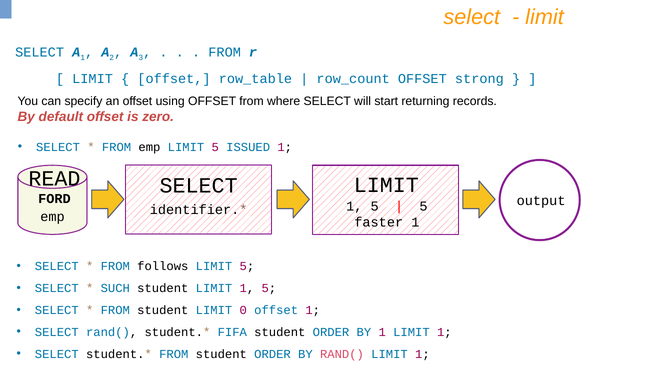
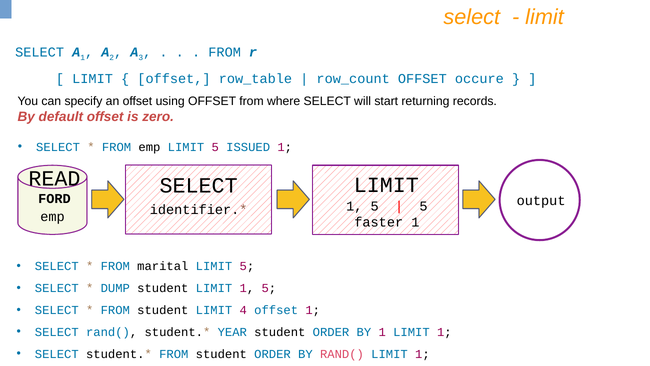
strong: strong -> occure
follows: follows -> marital
SUCH: SUCH -> DUMP
0: 0 -> 4
FIFA: FIFA -> YEAR
